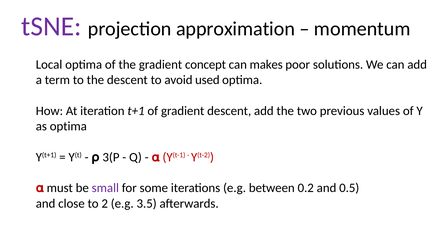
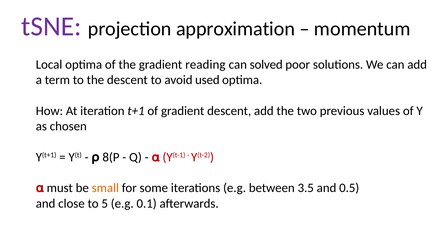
concept: concept -> reading
makes: makes -> solved
as optima: optima -> chosen
3(P: 3(P -> 8(P
small colour: purple -> orange
0.2: 0.2 -> 3.5
2: 2 -> 5
3.5: 3.5 -> 0.1
